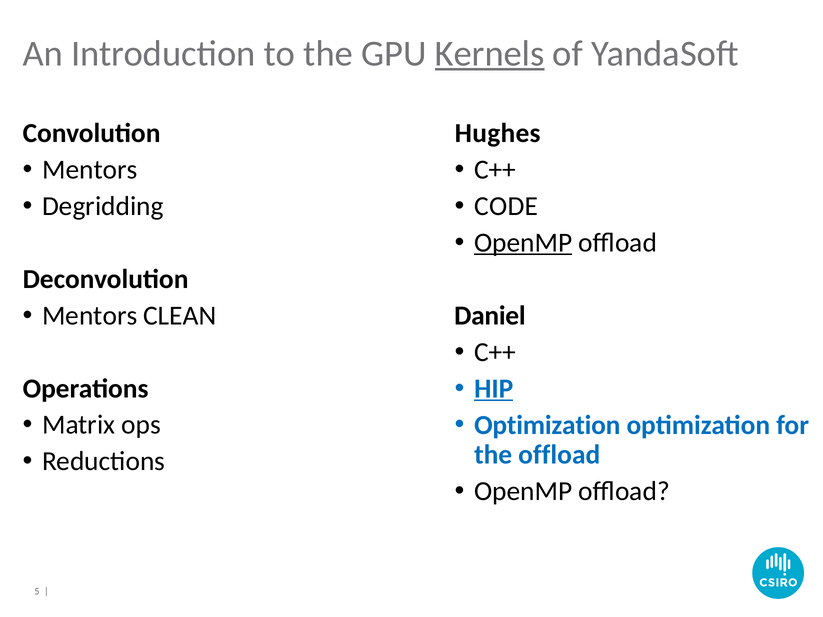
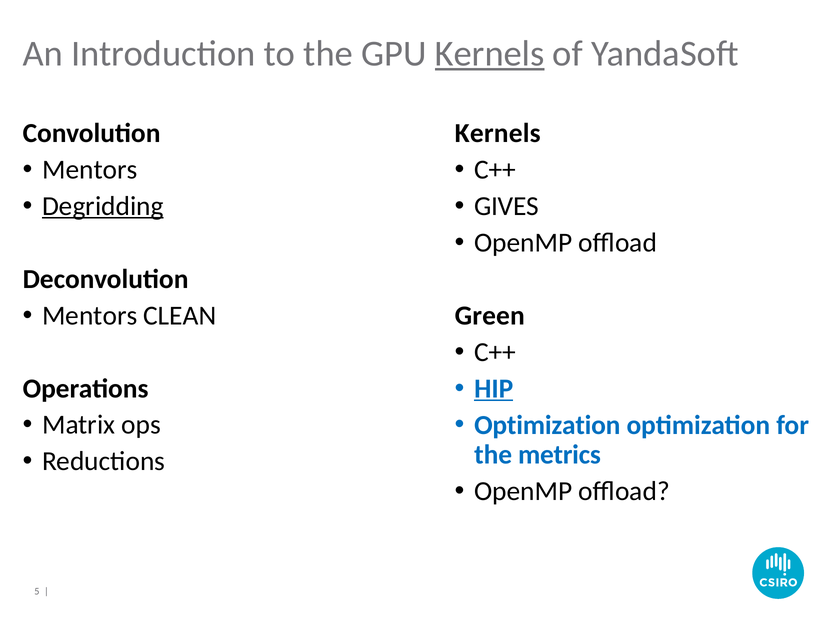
Hughes at (498, 133): Hughes -> Kernels
Degridding underline: none -> present
CODE: CODE -> GIVES
OpenMP at (523, 243) underline: present -> none
Daniel: Daniel -> Green
the offload: offload -> metrics
